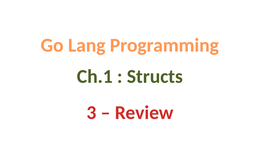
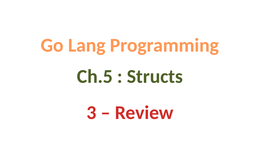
Ch.1: Ch.1 -> Ch.5
